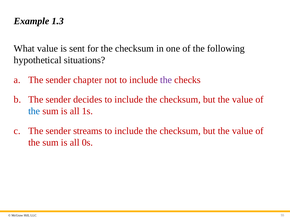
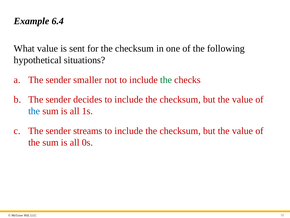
1.3: 1.3 -> 6.4
chapter: chapter -> smaller
the at (166, 80) colour: purple -> green
